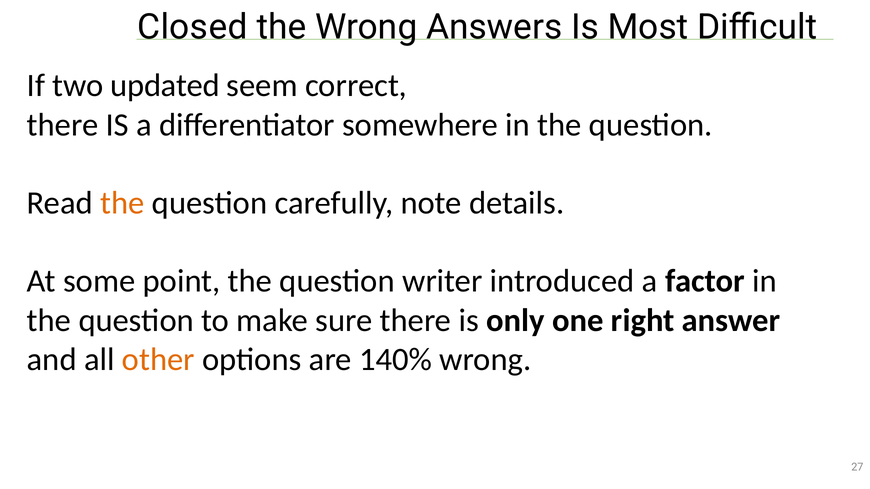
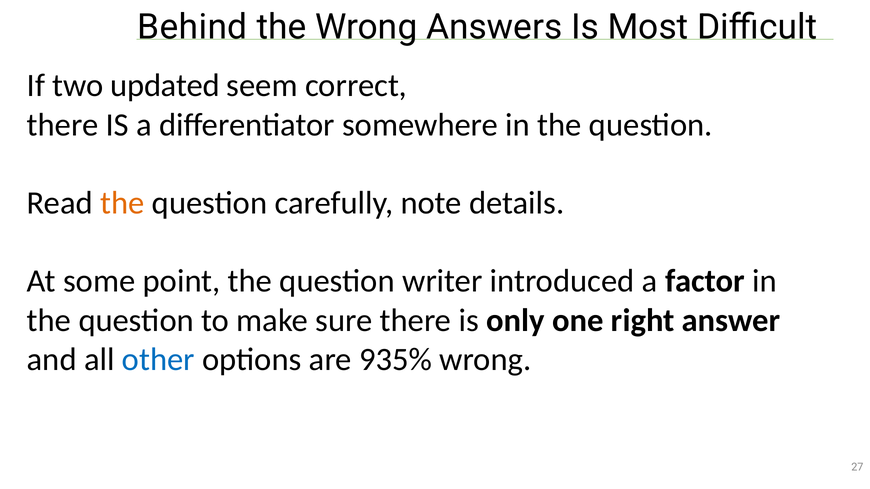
Closed: Closed -> Behind
other colour: orange -> blue
140%: 140% -> 935%
